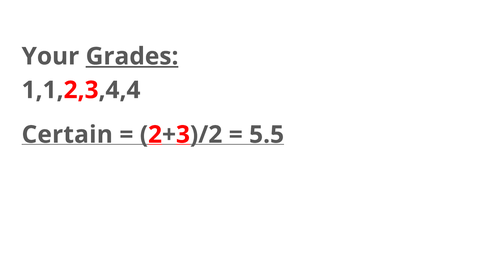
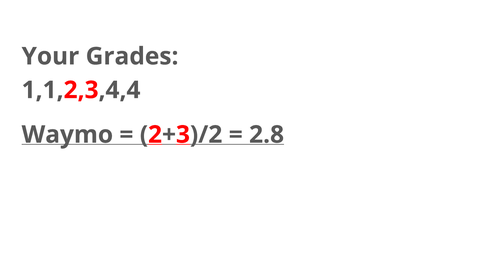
Grades underline: present -> none
Certain: Certain -> Waymo
5.5: 5.5 -> 2.8
